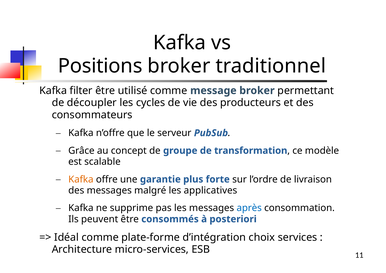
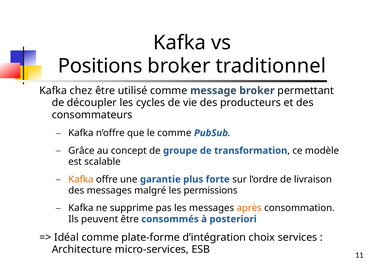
filter: filter -> chez
le serveur: serveur -> comme
applicatives: applicatives -> permissions
après colour: blue -> orange
